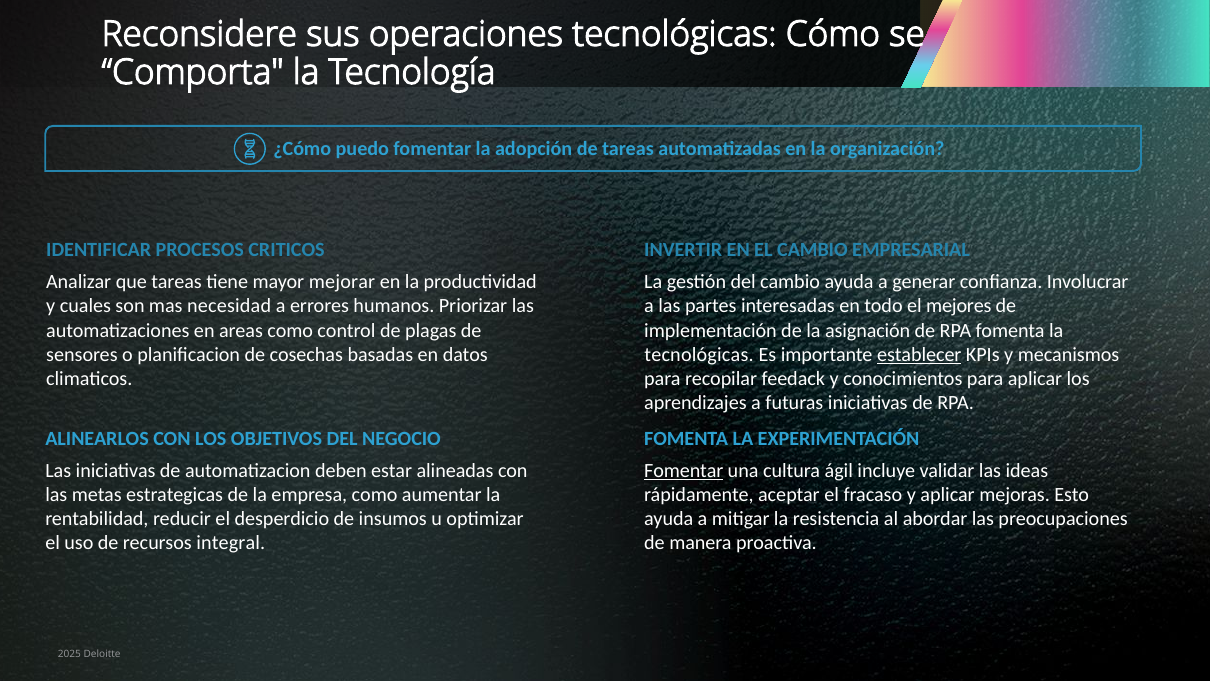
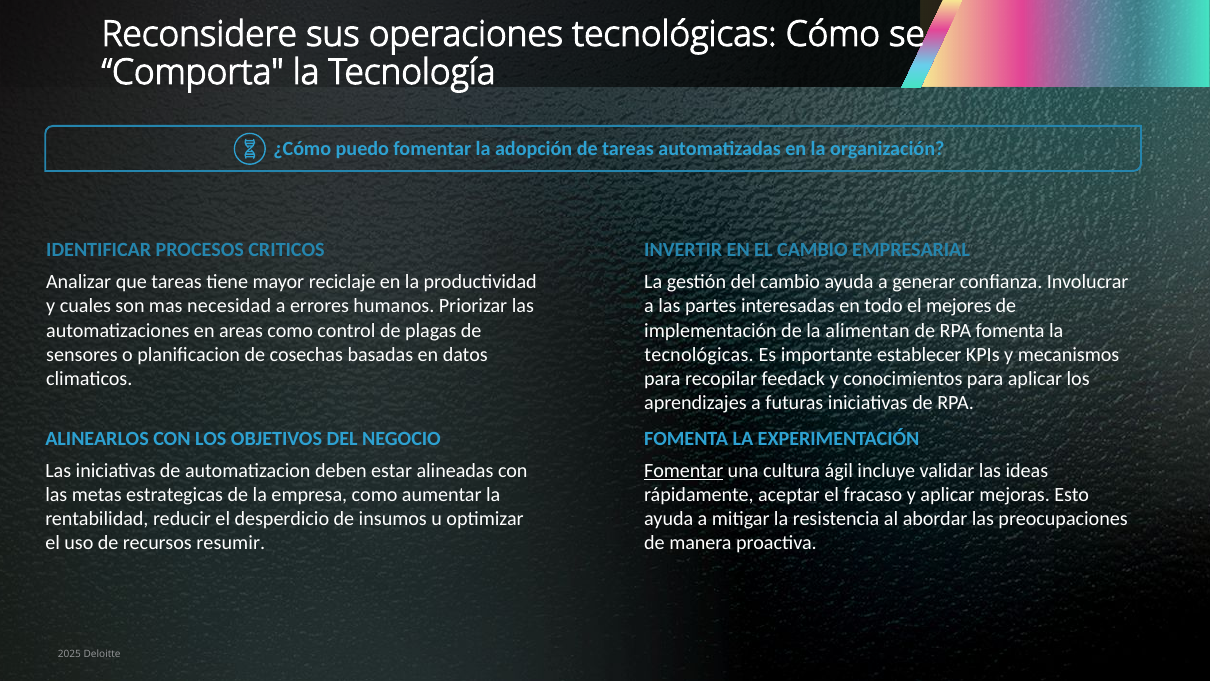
mejorar: mejorar -> reciclaje
asignación: asignación -> alimentan
establecer underline: present -> none
integral: integral -> resumir
